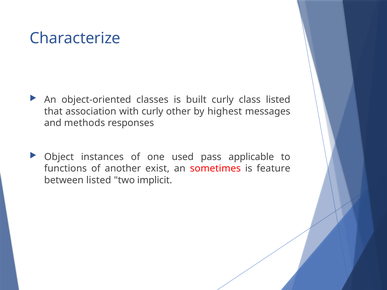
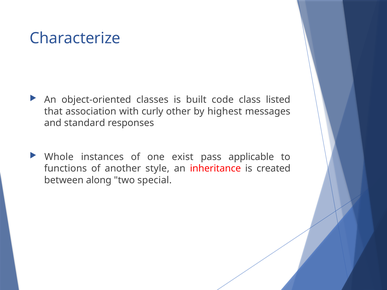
built curly: curly -> code
methods: methods -> standard
Object: Object -> Whole
used: used -> exist
exist: exist -> style
sometimes: sometimes -> inheritance
feature: feature -> created
between listed: listed -> along
implicit: implicit -> special
